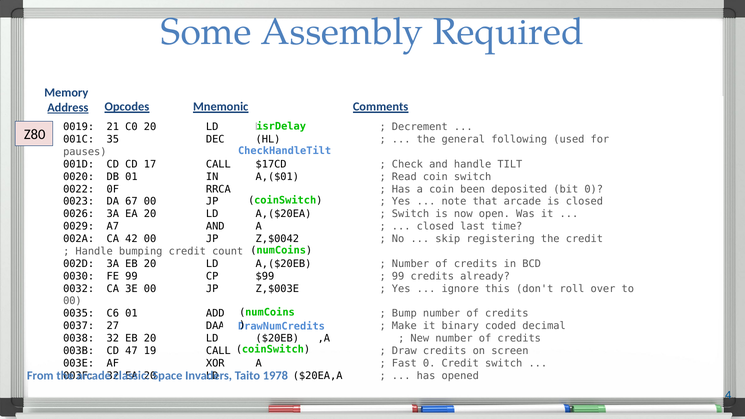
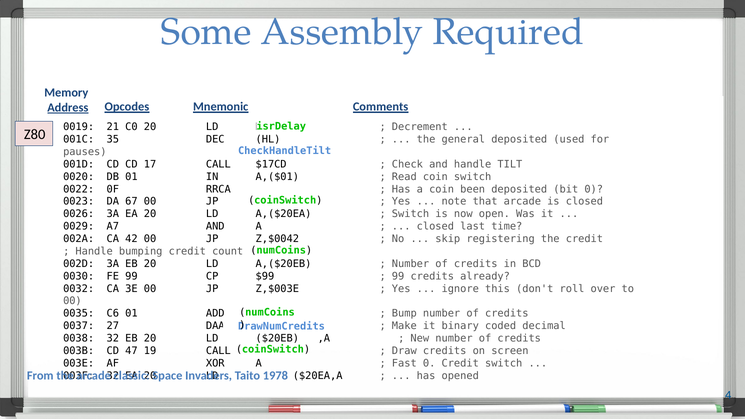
general following: following -> deposited
